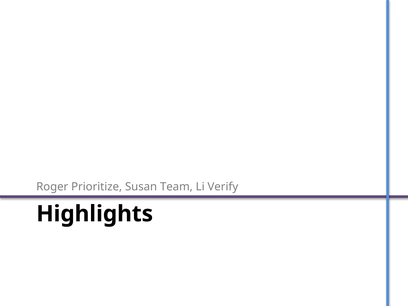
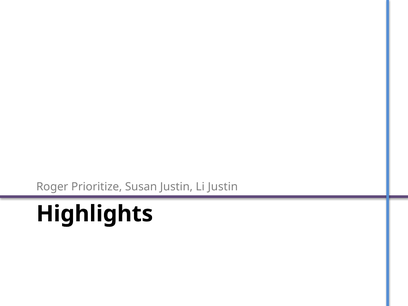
Susan Team: Team -> Justin
Li Verify: Verify -> Justin
